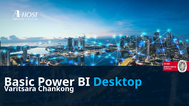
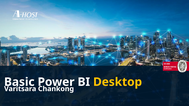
Desktop colour: light blue -> yellow
